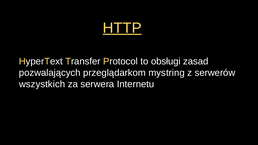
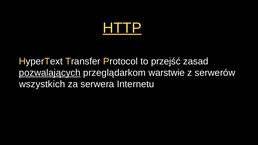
obsługi: obsługi -> przejść
pozwalających underline: none -> present
mystring: mystring -> warstwie
